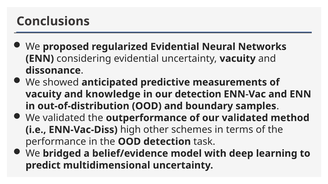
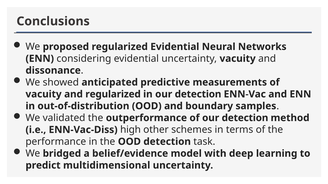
and knowledge: knowledge -> regularized
of our validated: validated -> detection
